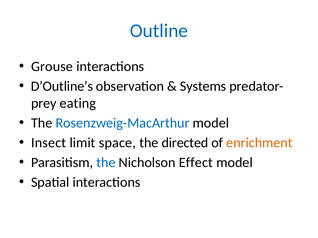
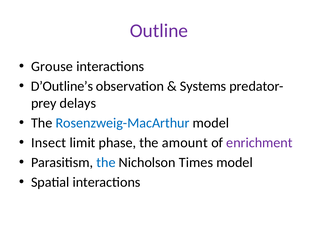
Outline colour: blue -> purple
eating: eating -> delays
space: space -> phase
directed: directed -> amount
enrichment colour: orange -> purple
Effect: Effect -> Times
